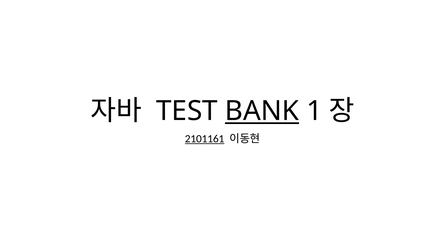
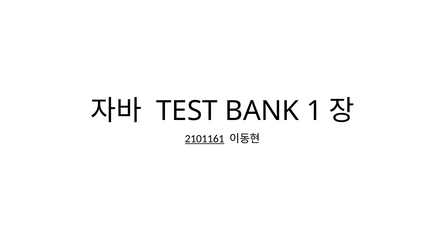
BANK underline: present -> none
